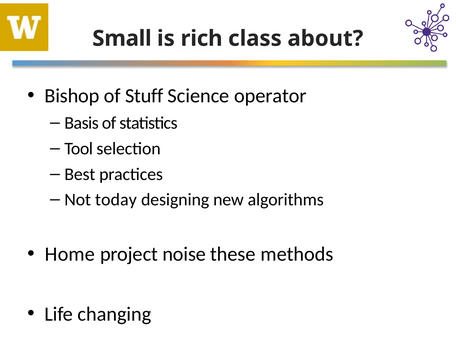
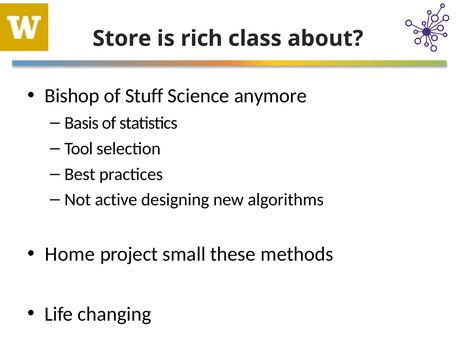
Small: Small -> Store
operator: operator -> anymore
today: today -> active
noise: noise -> small
